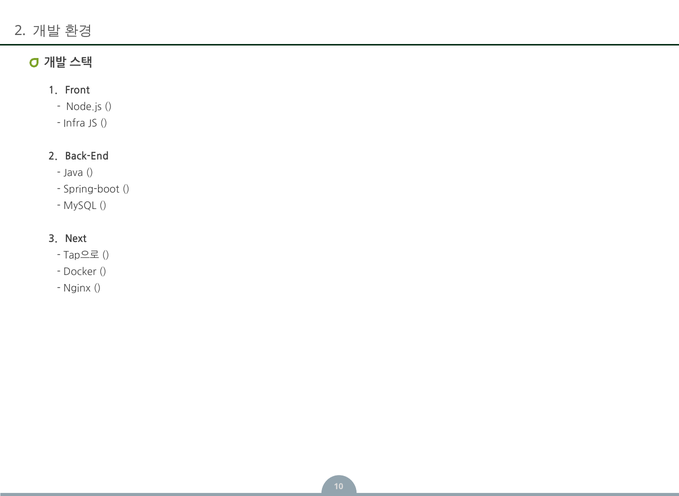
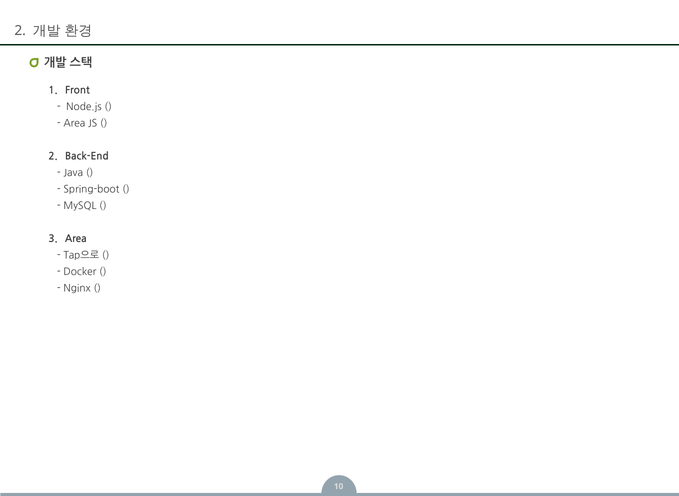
Infra at (74, 123): Infra -> Area
Next at (76, 239): Next -> Area
